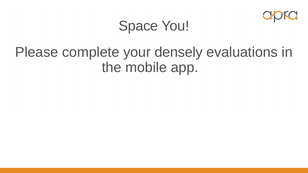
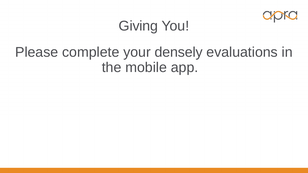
Space: Space -> Giving
